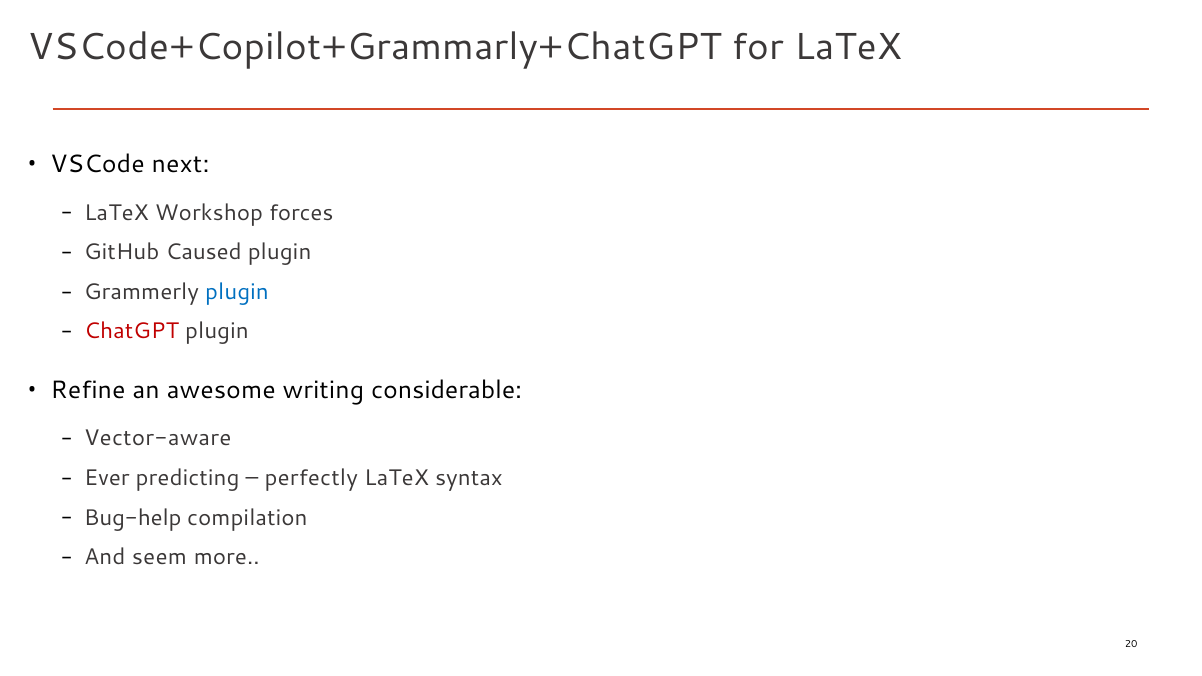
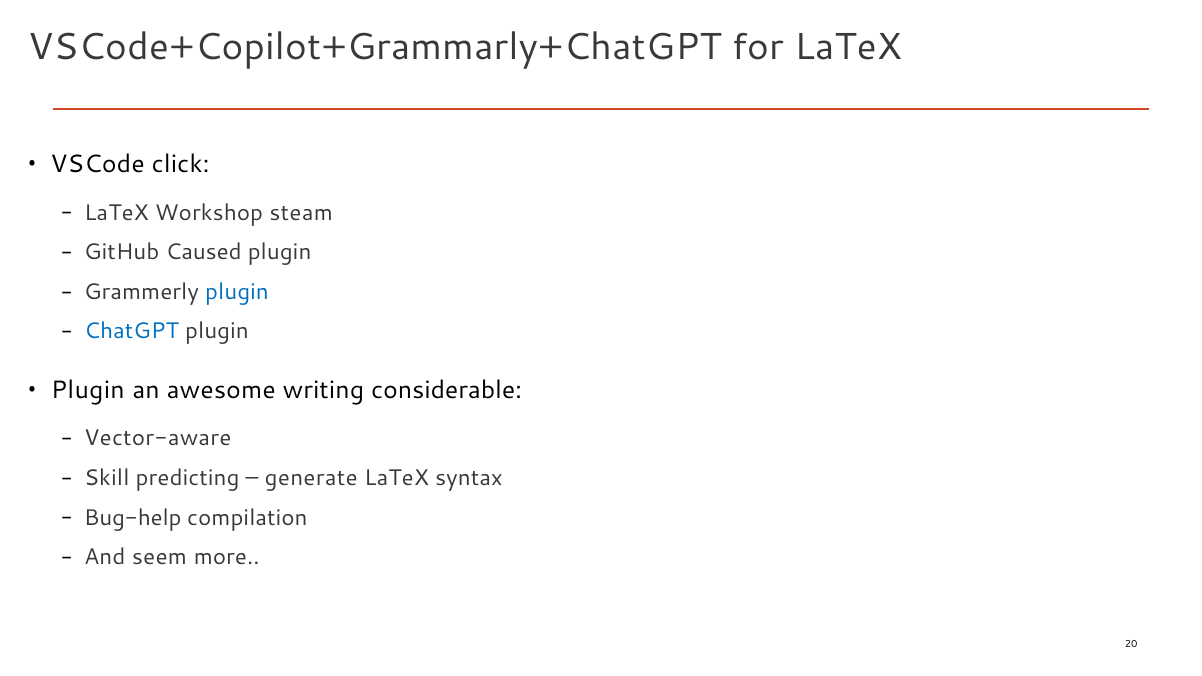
next: next -> click
forces: forces -> steam
ChatGPT colour: red -> blue
Refine at (88, 390): Refine -> Plugin
Ever: Ever -> Skill
perfectly: perfectly -> generate
